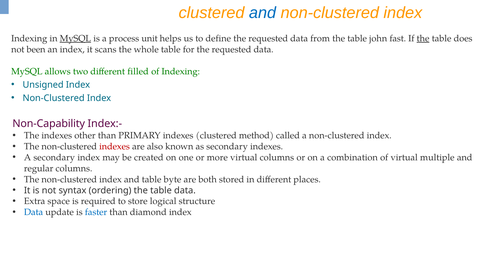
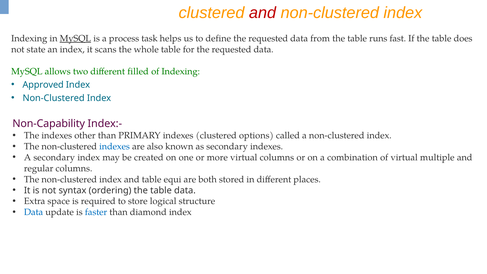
and at (263, 13) colour: blue -> red
unit: unit -> task
john: john -> runs
the at (423, 38) underline: present -> none
been: been -> state
Unsigned: Unsigned -> Approved
method: method -> options
indexes at (115, 146) colour: red -> blue
byte: byte -> equi
